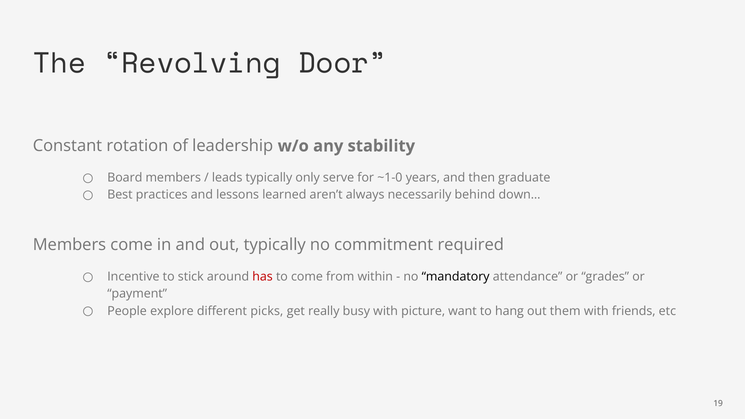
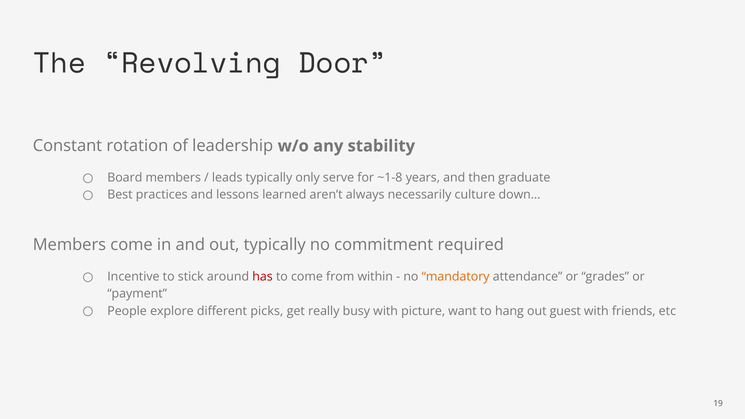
~1-0: ~1-0 -> ~1-8
behind: behind -> culture
mandatory colour: black -> orange
them: them -> guest
